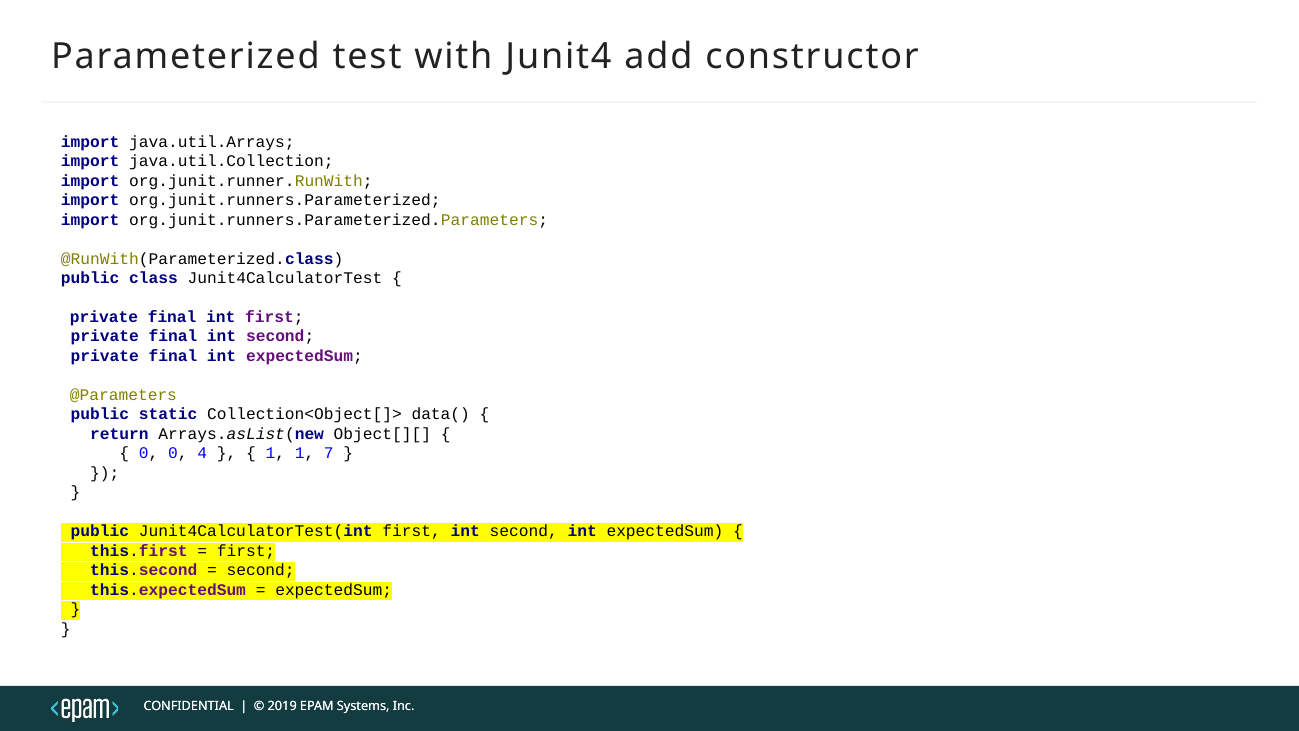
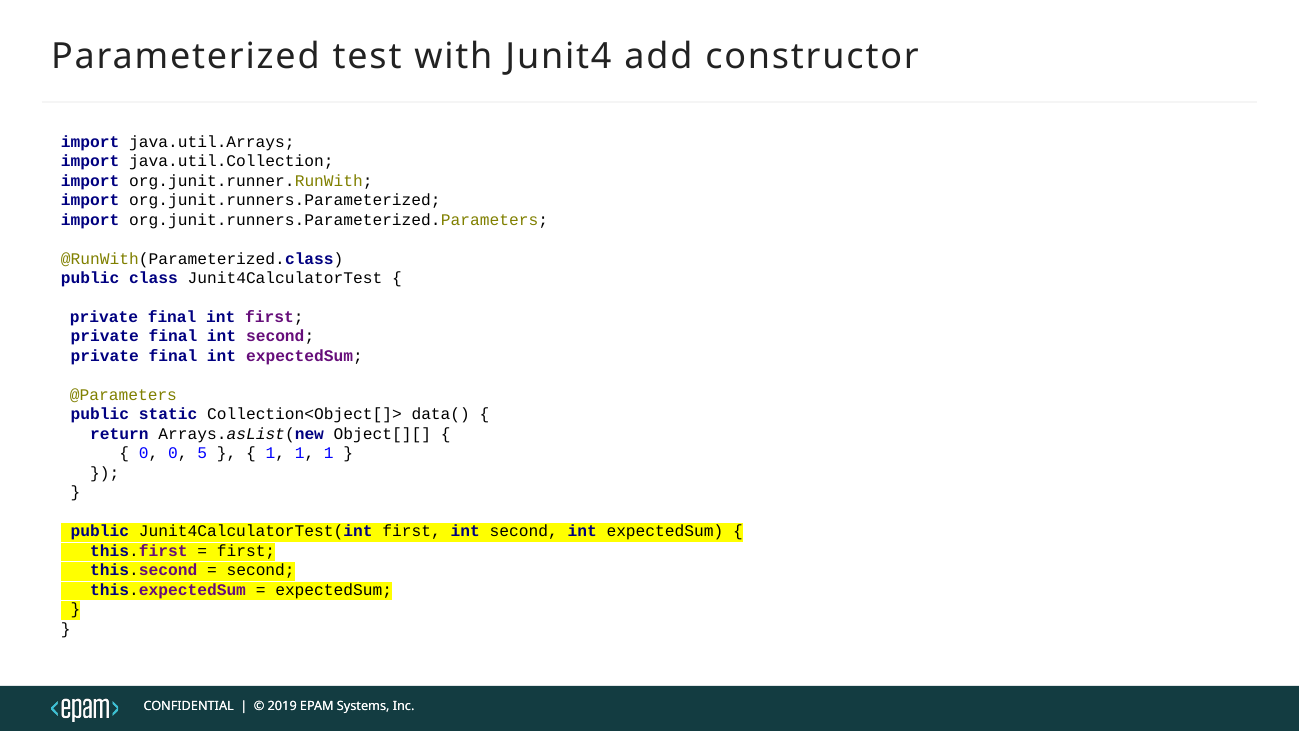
4: 4 -> 5
1 1 7: 7 -> 1
